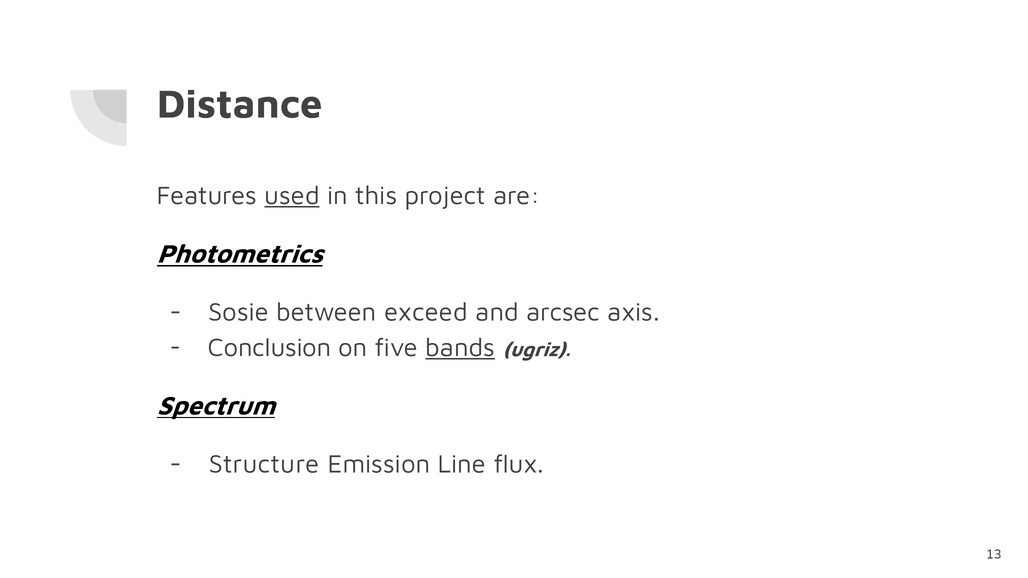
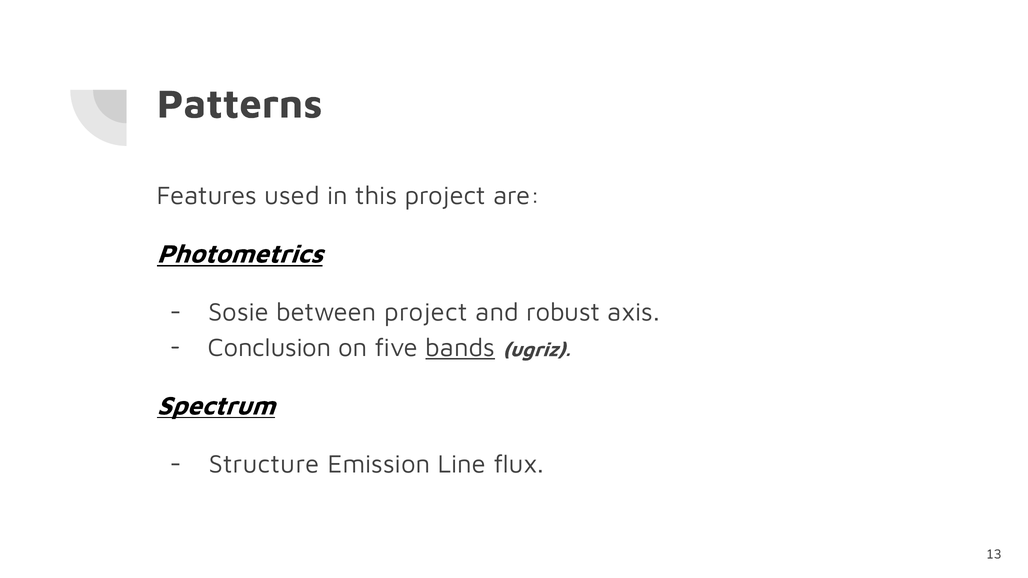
Distance: Distance -> Patterns
used underline: present -> none
between exceed: exceed -> project
and arcsec: arcsec -> robust
